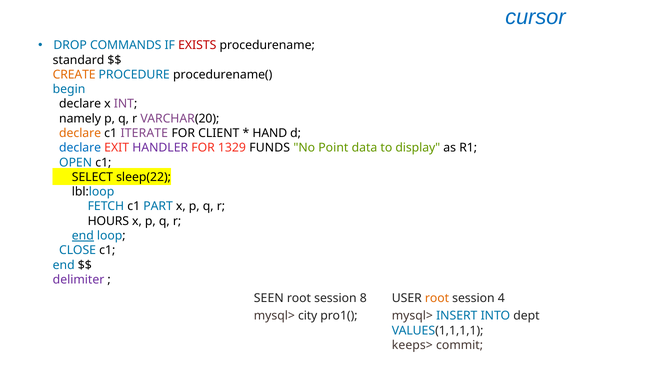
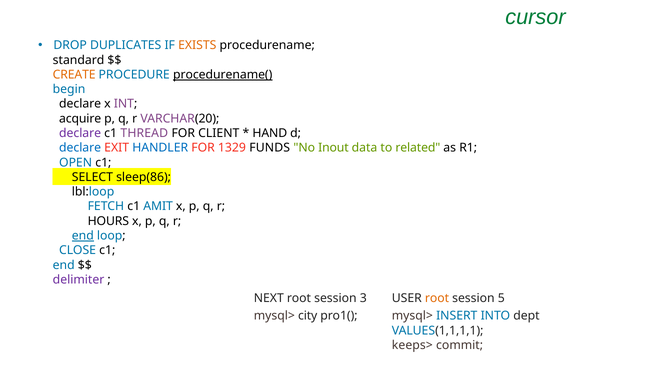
cursor colour: blue -> green
COMMANDS: COMMANDS -> DUPLICATES
EXISTS colour: red -> orange
procedurename( underline: none -> present
namely: namely -> acquire
declare at (80, 134) colour: orange -> purple
ITERATE: ITERATE -> THREAD
HANDLER colour: purple -> blue
Point: Point -> Inout
display: display -> related
sleep(22: sleep(22 -> sleep(86
PART: PART -> AMIT
SEEN: SEEN -> NEXT
8: 8 -> 3
4: 4 -> 5
